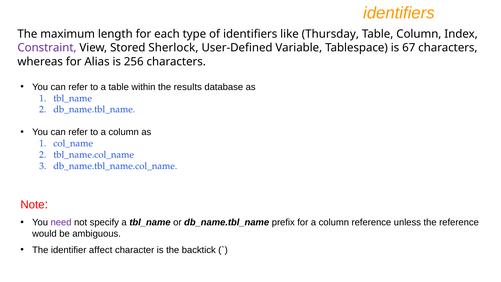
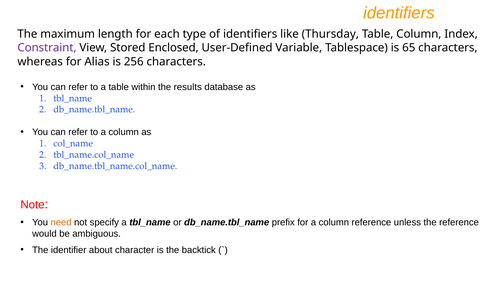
Sherlock: Sherlock -> Enclosed
67: 67 -> 65
need colour: purple -> orange
affect: affect -> about
